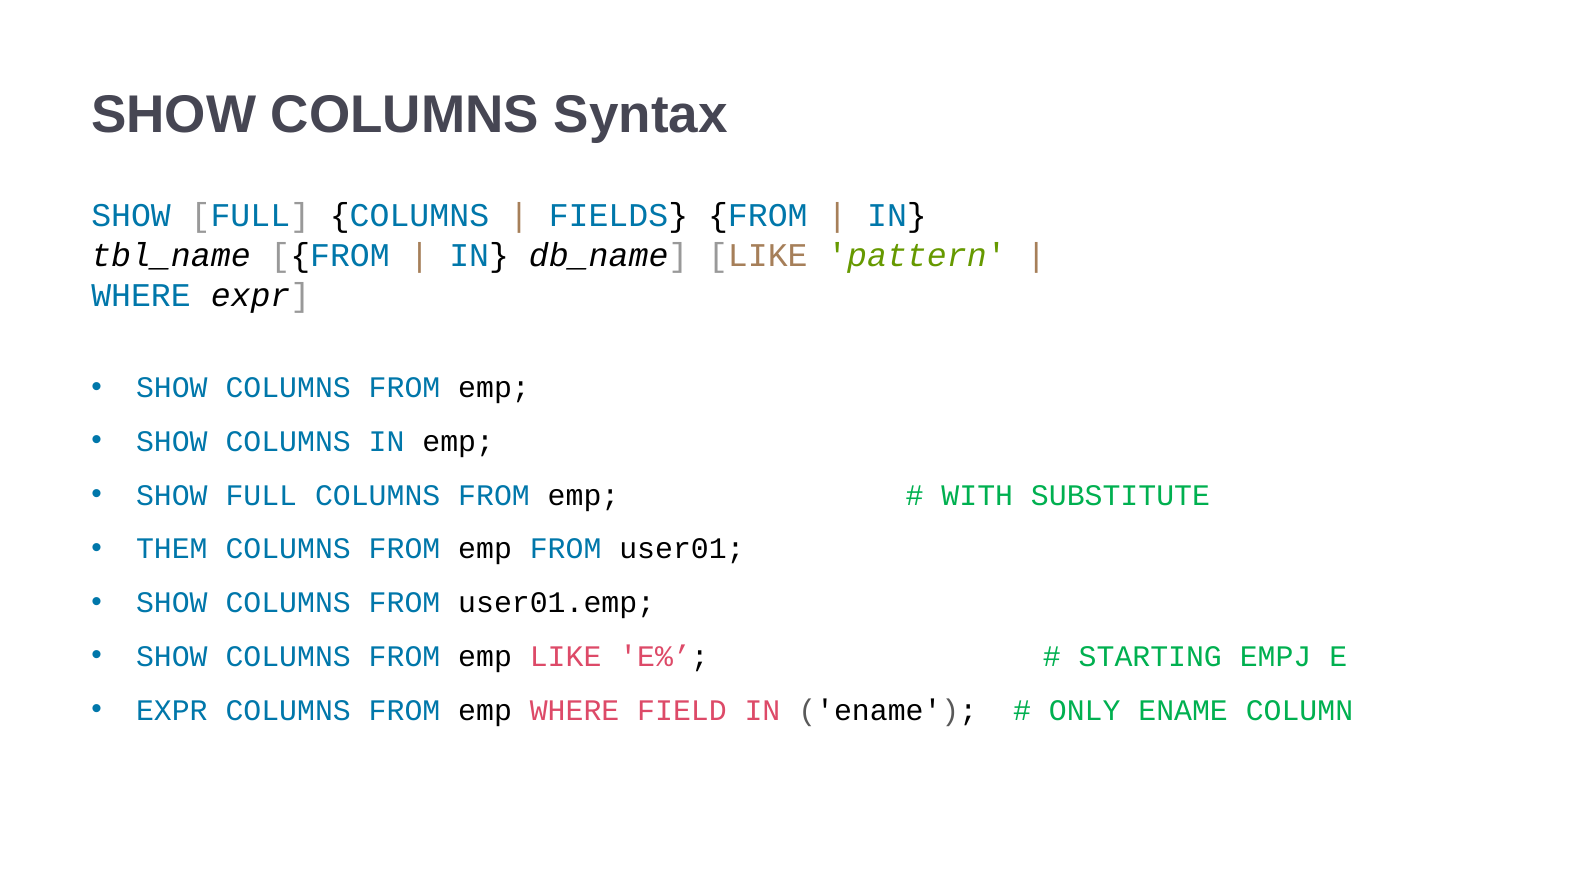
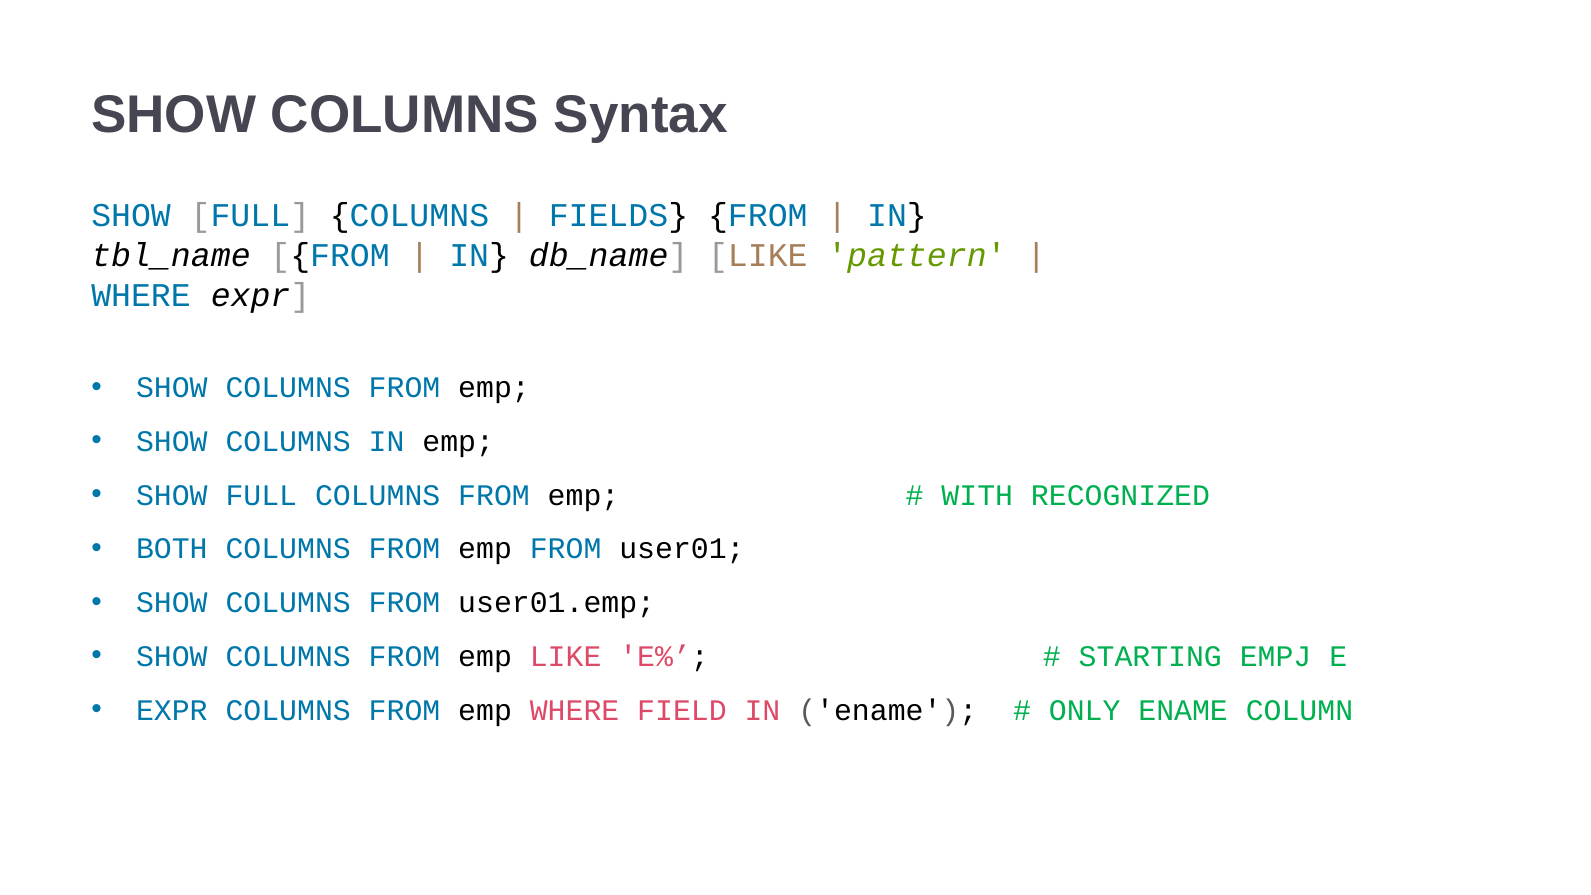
SUBSTITUTE: SUBSTITUTE -> RECOGNIZED
THEM: THEM -> BOTH
